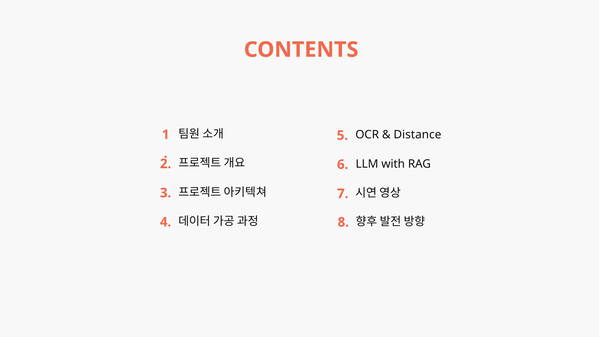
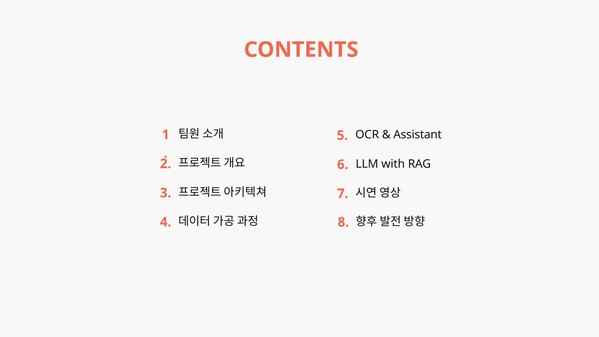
Distance: Distance -> Assistant
